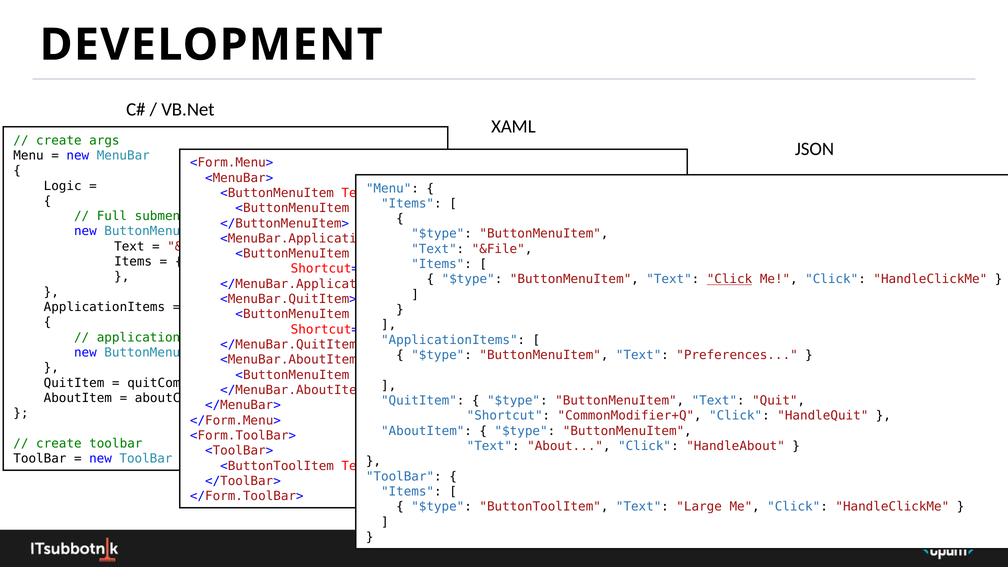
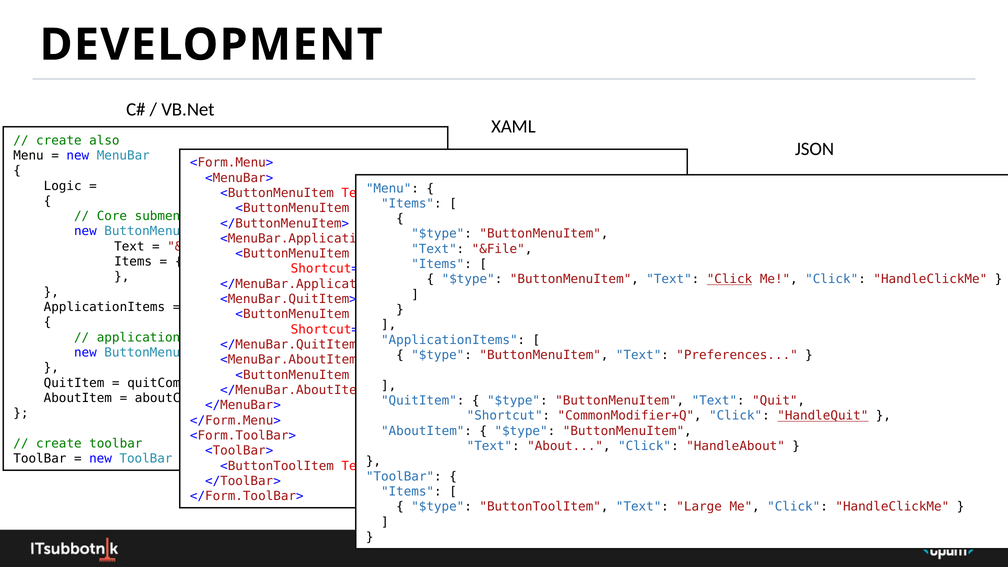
args: args -> also
Full: Full -> Core
HandleQuit underline: none -> present
